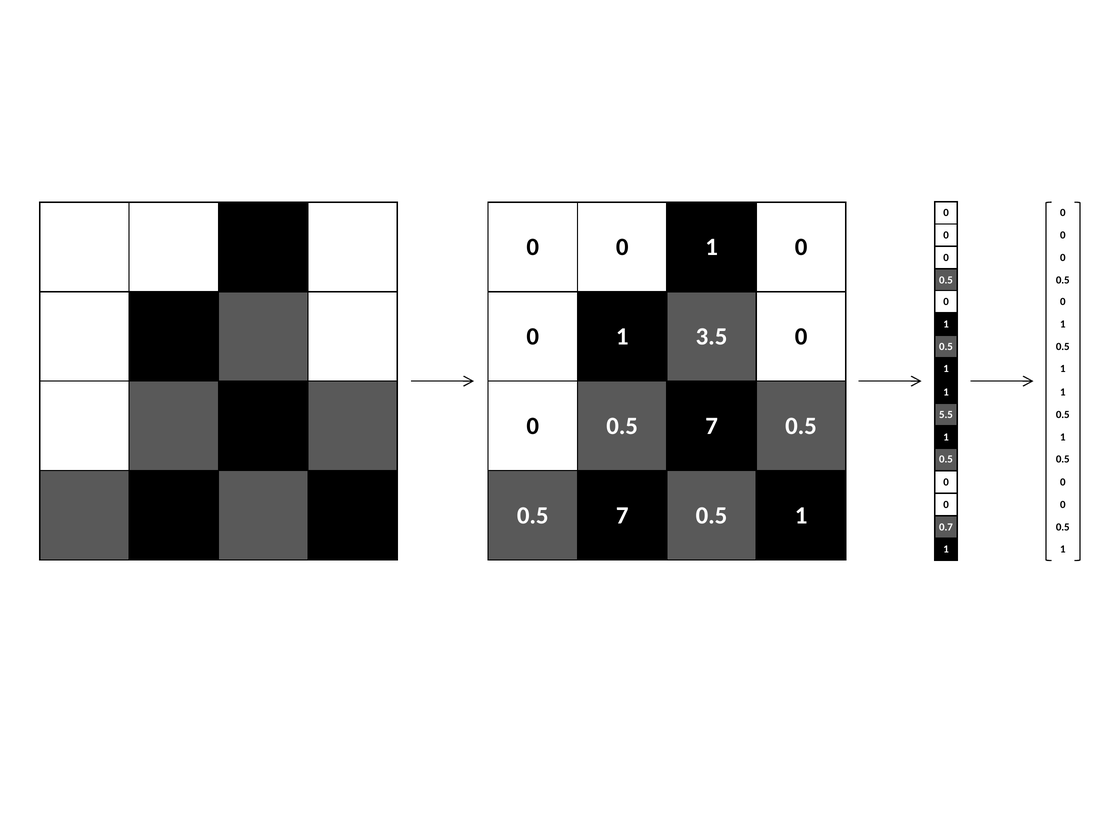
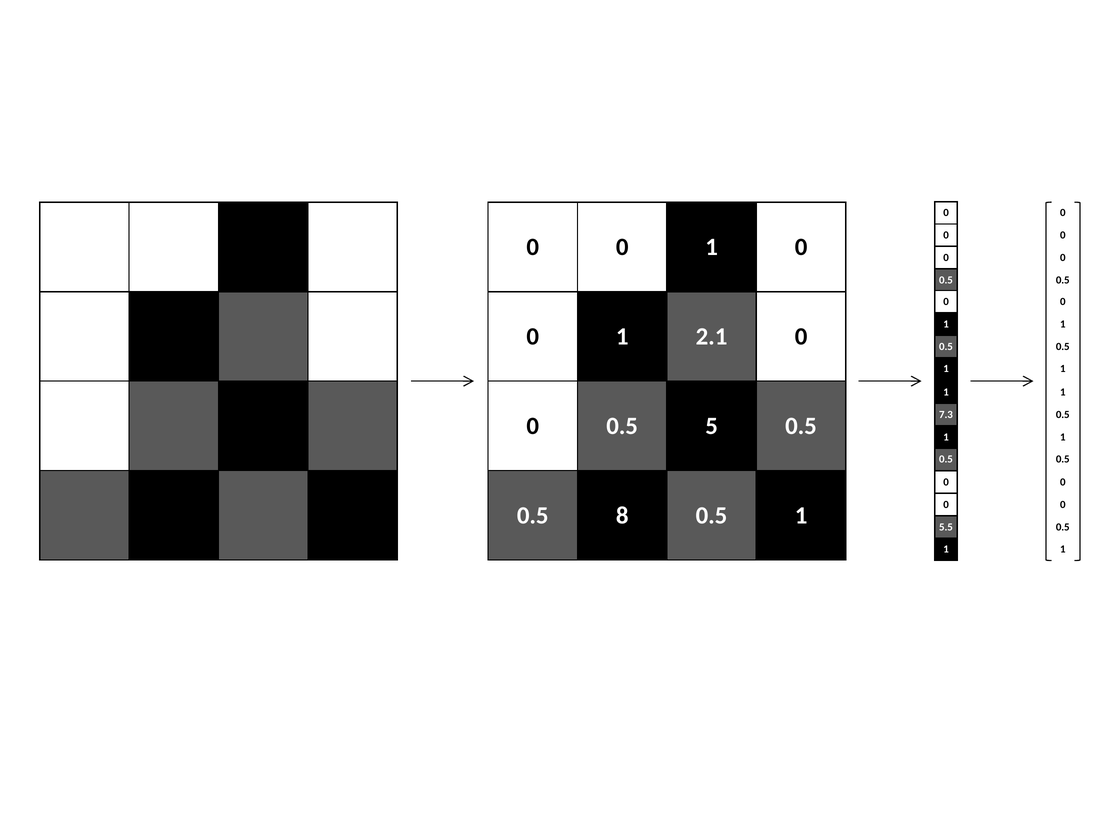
3.5: 3.5 -> 2.1
5.5: 5.5 -> 7.3
0 0.5 7: 7 -> 5
7 at (622, 516): 7 -> 8
0.7: 0.7 -> 5.5
